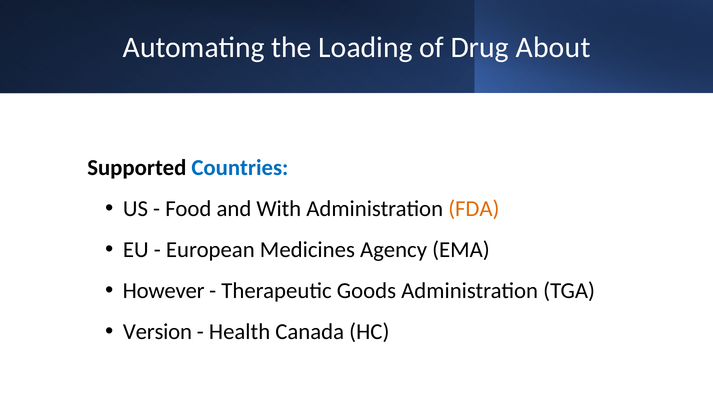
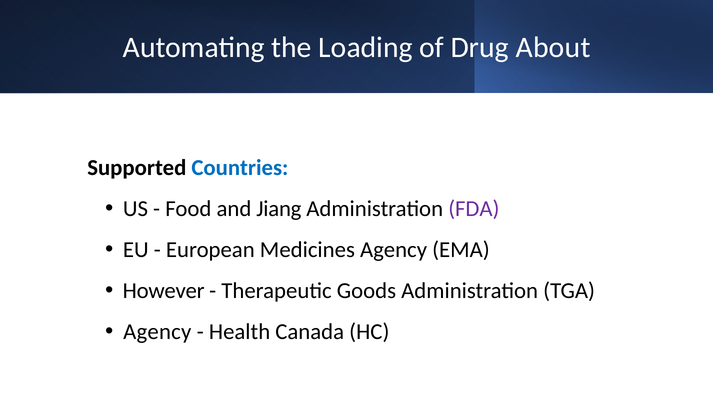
With: With -> Jiang
FDA colour: orange -> purple
Version at (157, 332): Version -> Agency
